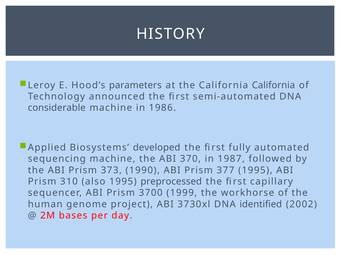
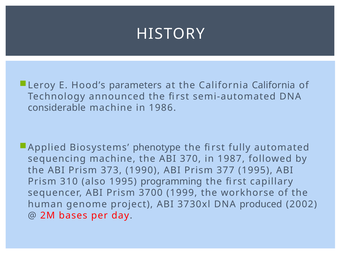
developed: developed -> phenotype
preprocessed: preprocessed -> programming
identified: identified -> produced
